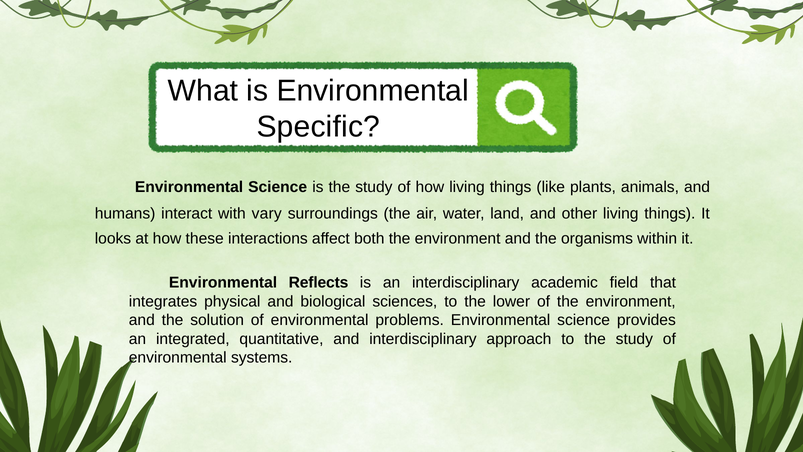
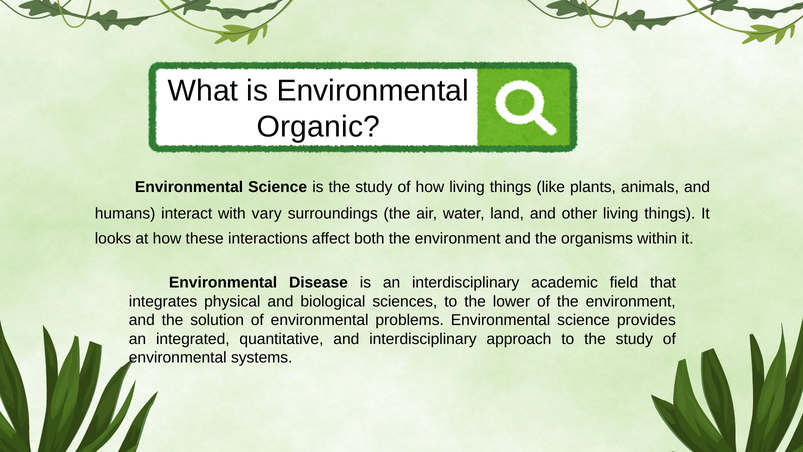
Specific: Specific -> Organic
Reflects: Reflects -> Disease
